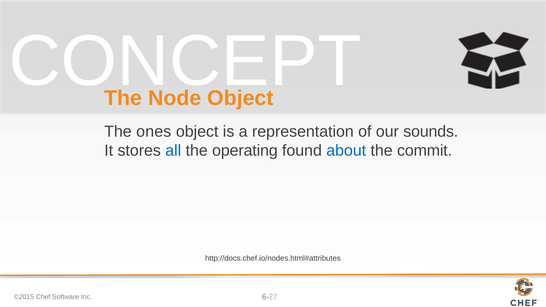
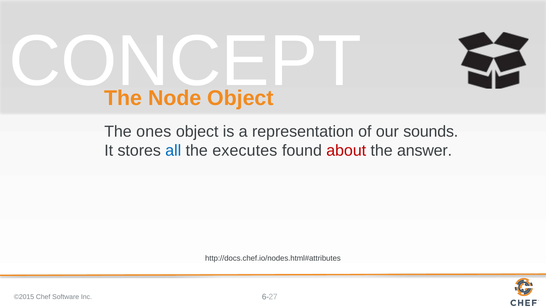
operating: operating -> executes
about colour: blue -> red
commit: commit -> answer
